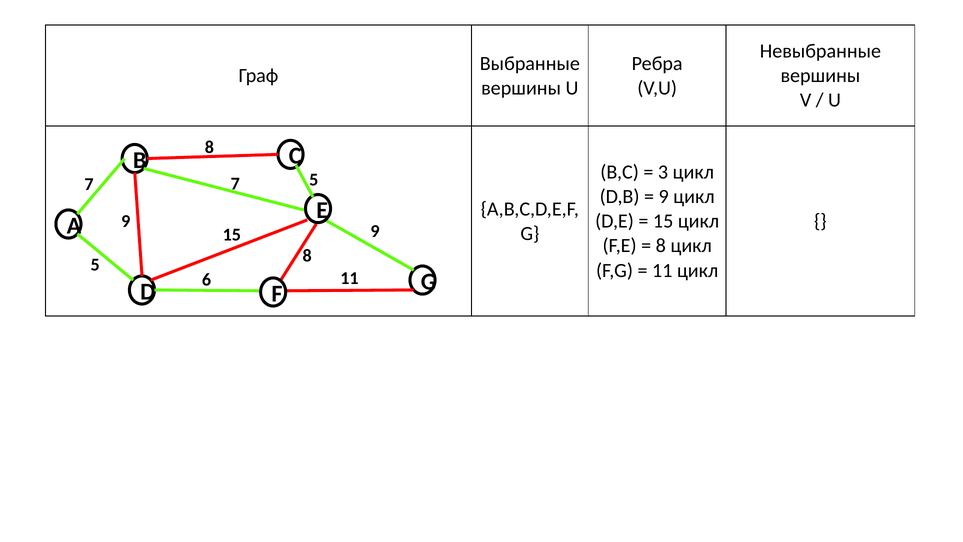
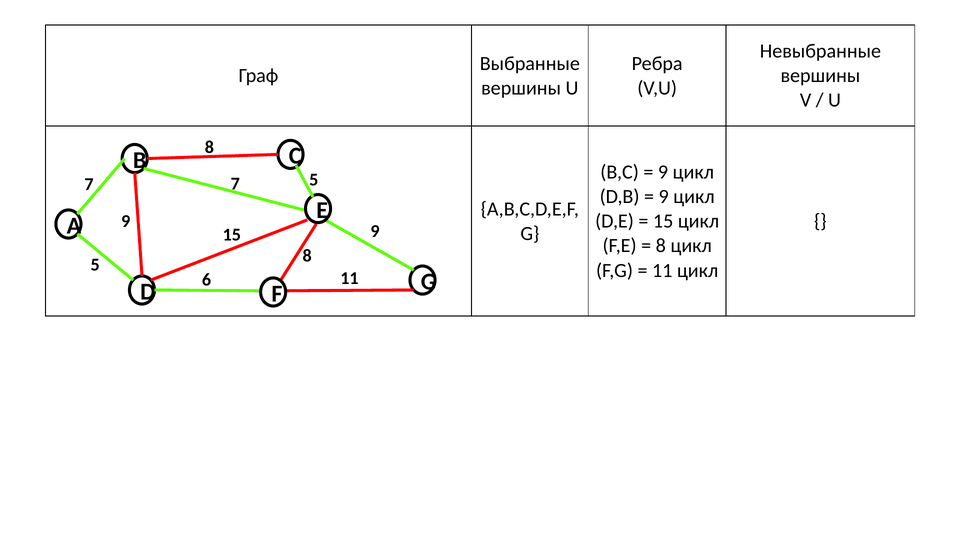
3 at (663, 172): 3 -> 9
